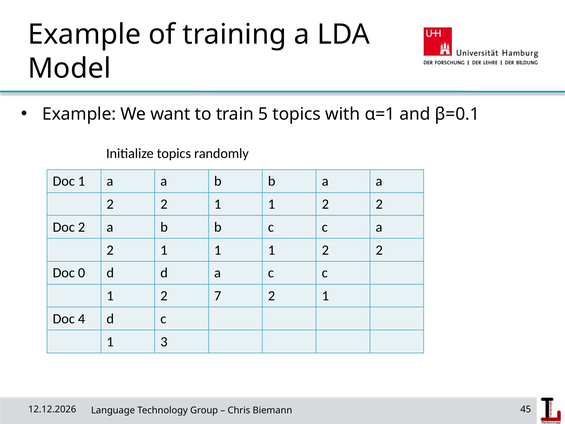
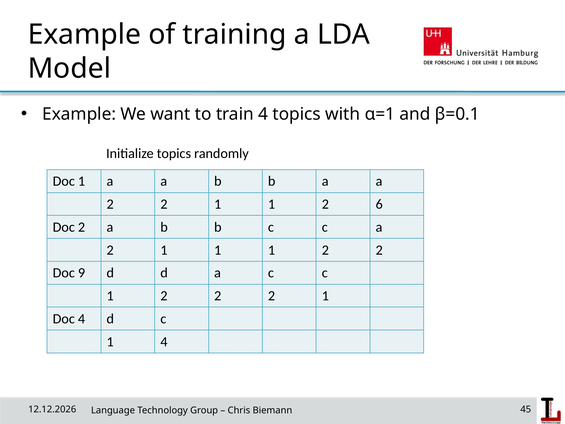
train 5: 5 -> 4
2 at (379, 204): 2 -> 6
0: 0 -> 9
7 at (218, 296): 7 -> 2
1 3: 3 -> 4
